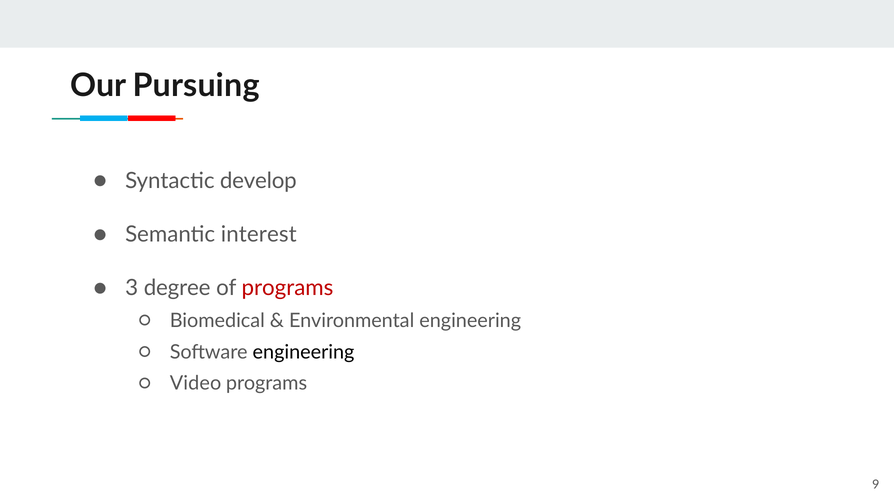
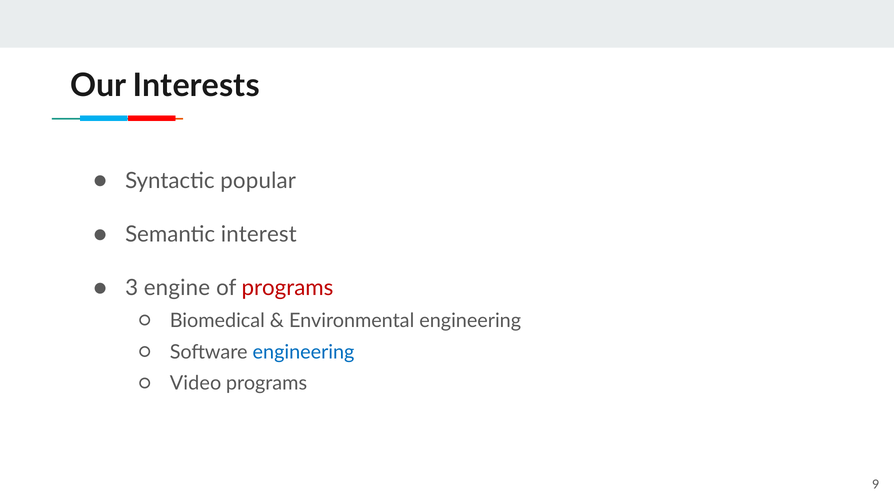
Pursuing: Pursuing -> Interests
develop: develop -> popular
degree: degree -> engine
engineering at (304, 352) colour: black -> blue
